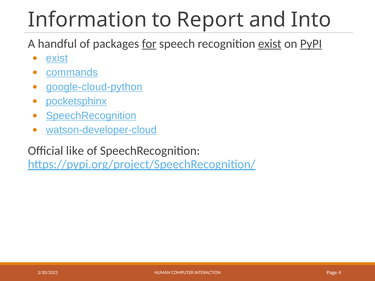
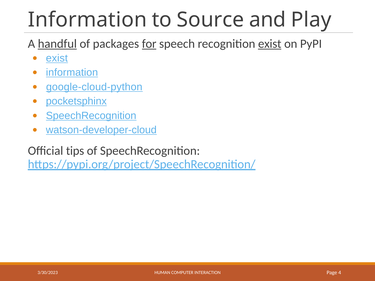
Report: Report -> Source
Into: Into -> Play
handful underline: none -> present
PyPI underline: present -> none
commands at (72, 73): commands -> information
like: like -> tips
